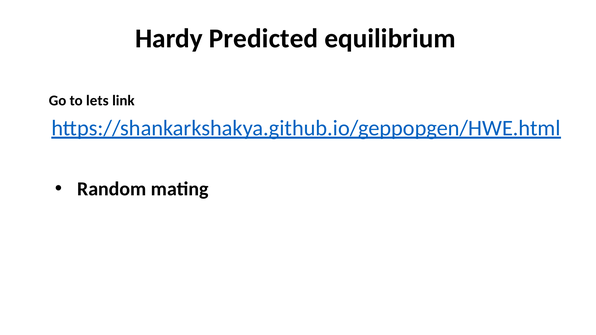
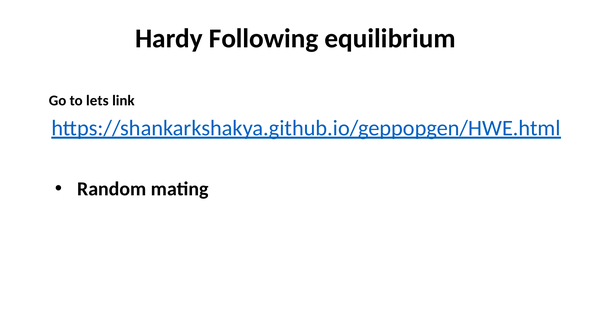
Predicted: Predicted -> Following
